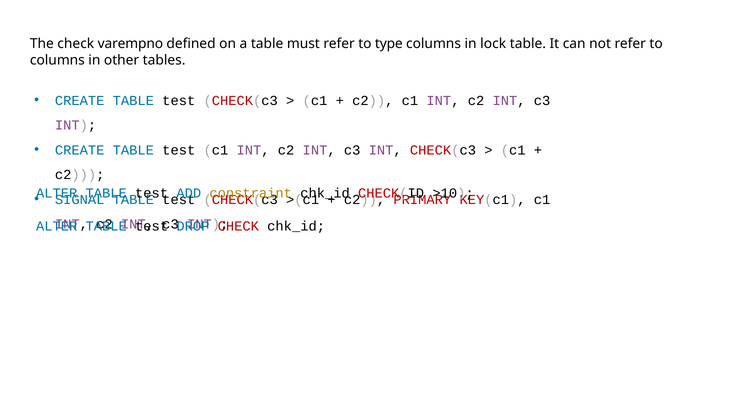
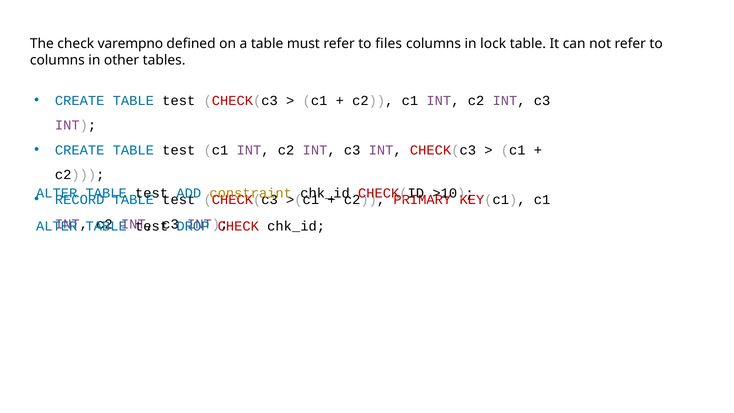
type: type -> files
SIGNAL: SIGNAL -> RECORD
